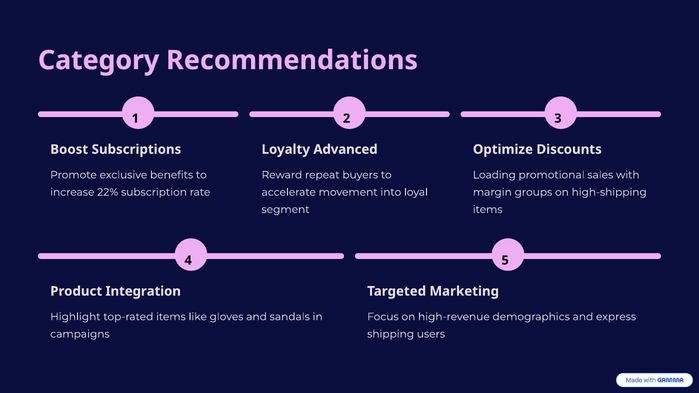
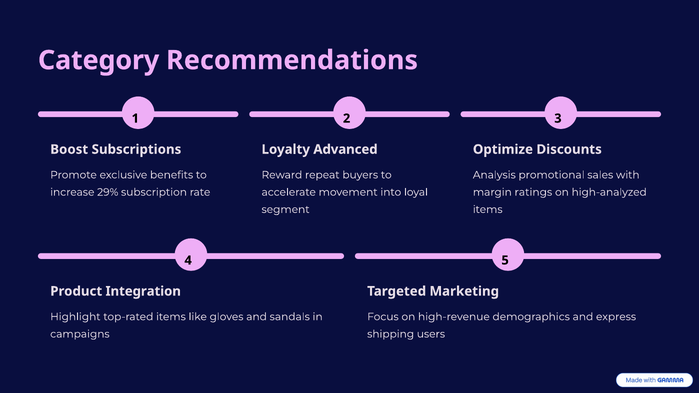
Loading: Loading -> Analysis
22%: 22% -> 29%
groups: groups -> ratings
high-shipping: high-shipping -> high-analyzed
